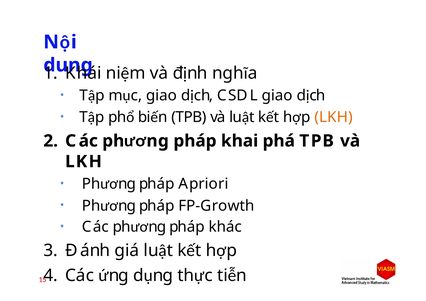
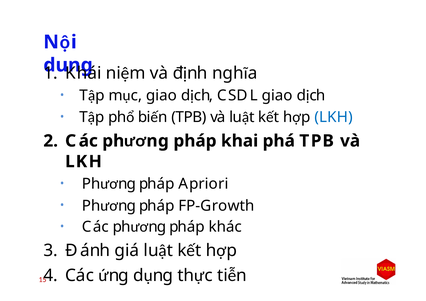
LKH at (333, 117) colour: orange -> blue
